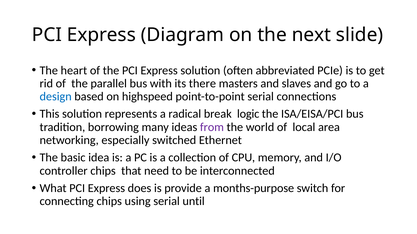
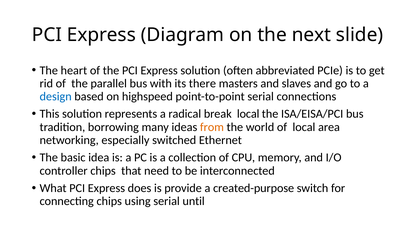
break logic: logic -> local
from colour: purple -> orange
months-purpose: months-purpose -> created-purpose
